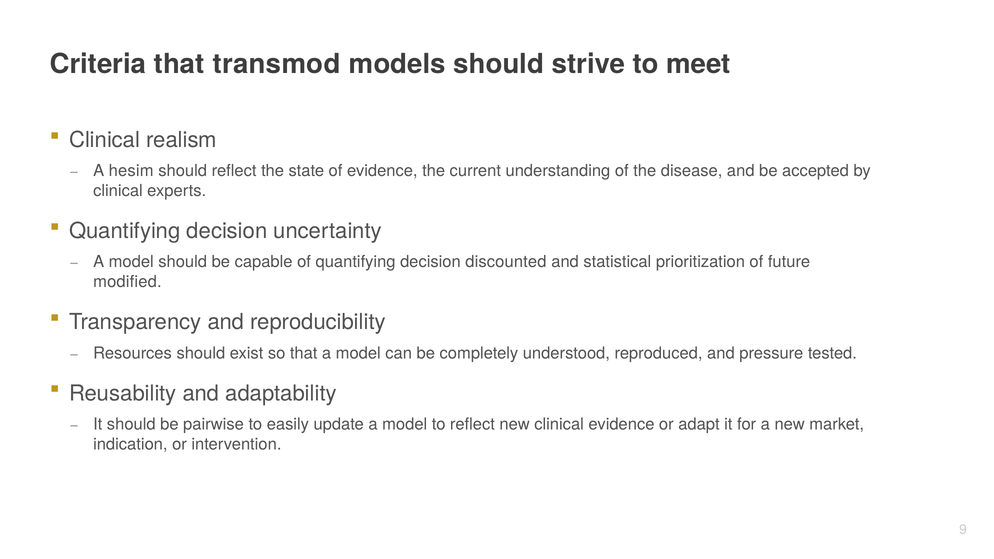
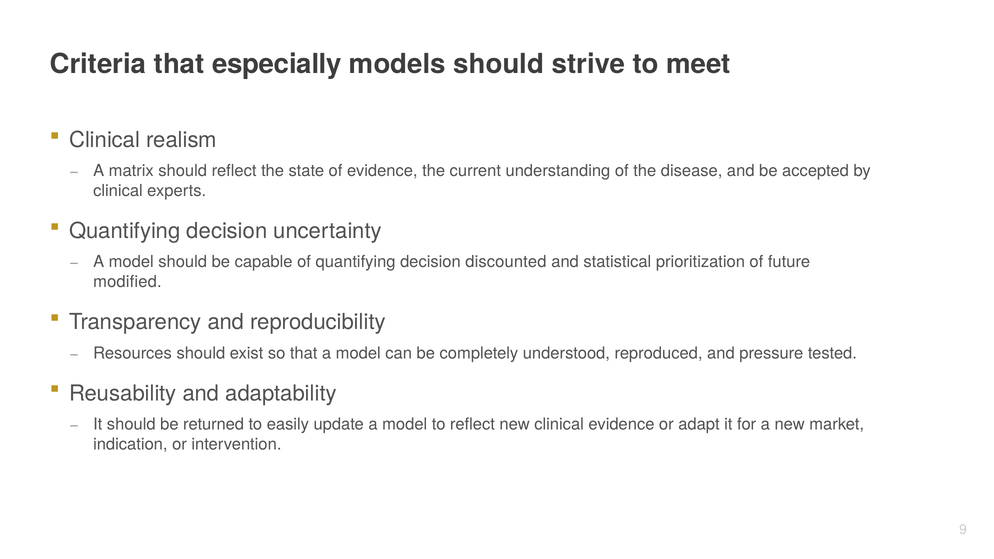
transmod: transmod -> especially
hesim: hesim -> matrix
pairwise: pairwise -> returned
